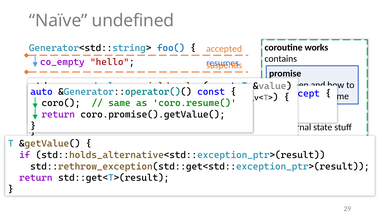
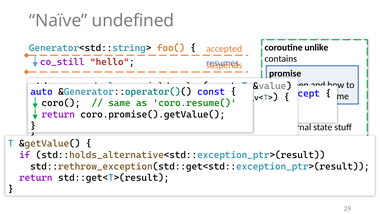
works: works -> unlike
foo( at (171, 48) colour: blue -> orange
co_empty: co_empty -> co_still
